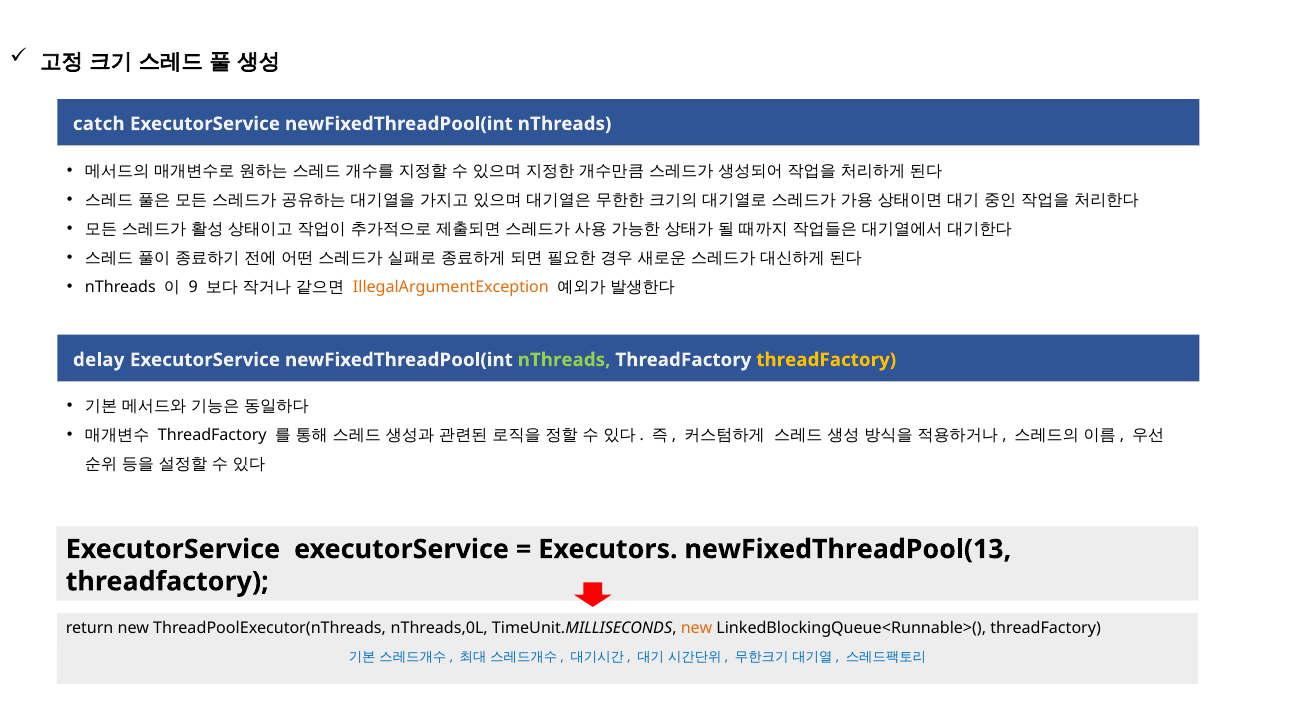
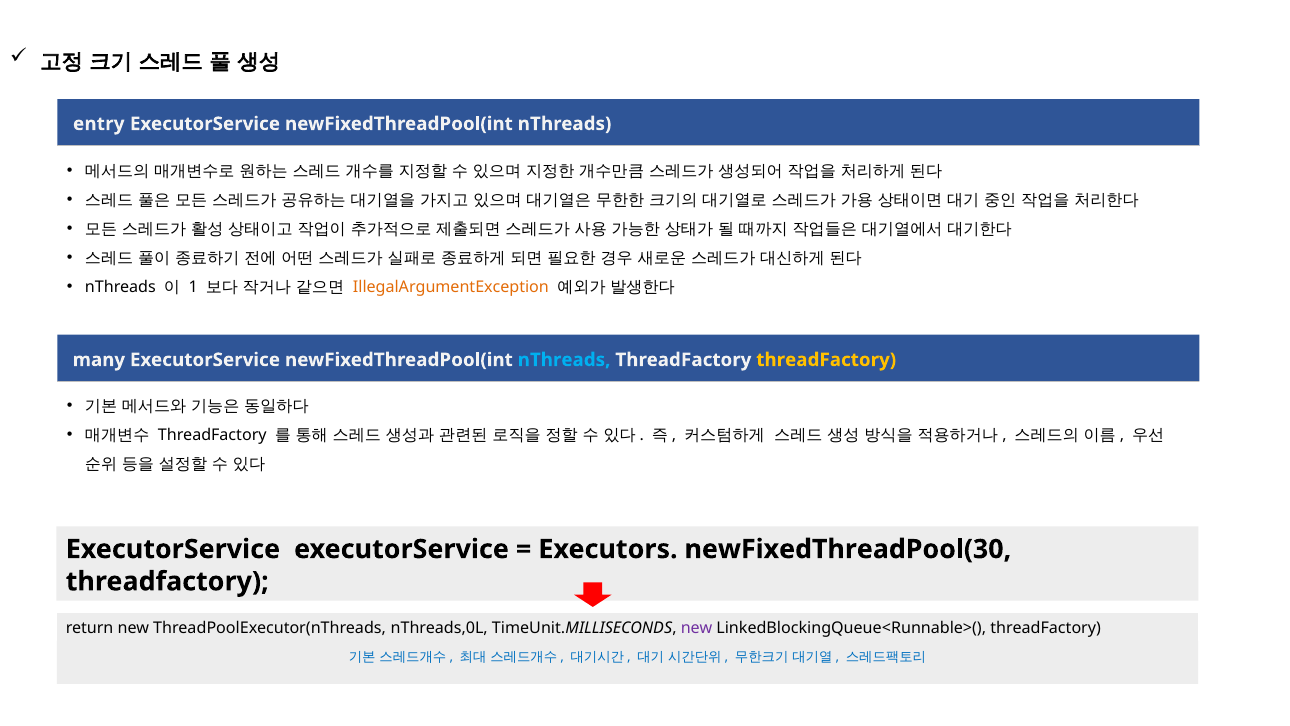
catch: catch -> entry
9: 9 -> 1
delay: delay -> many
nThreads at (564, 360) colour: light green -> light blue
newFixedThreadPool(13: newFixedThreadPool(13 -> newFixedThreadPool(30
new at (697, 627) colour: orange -> purple
